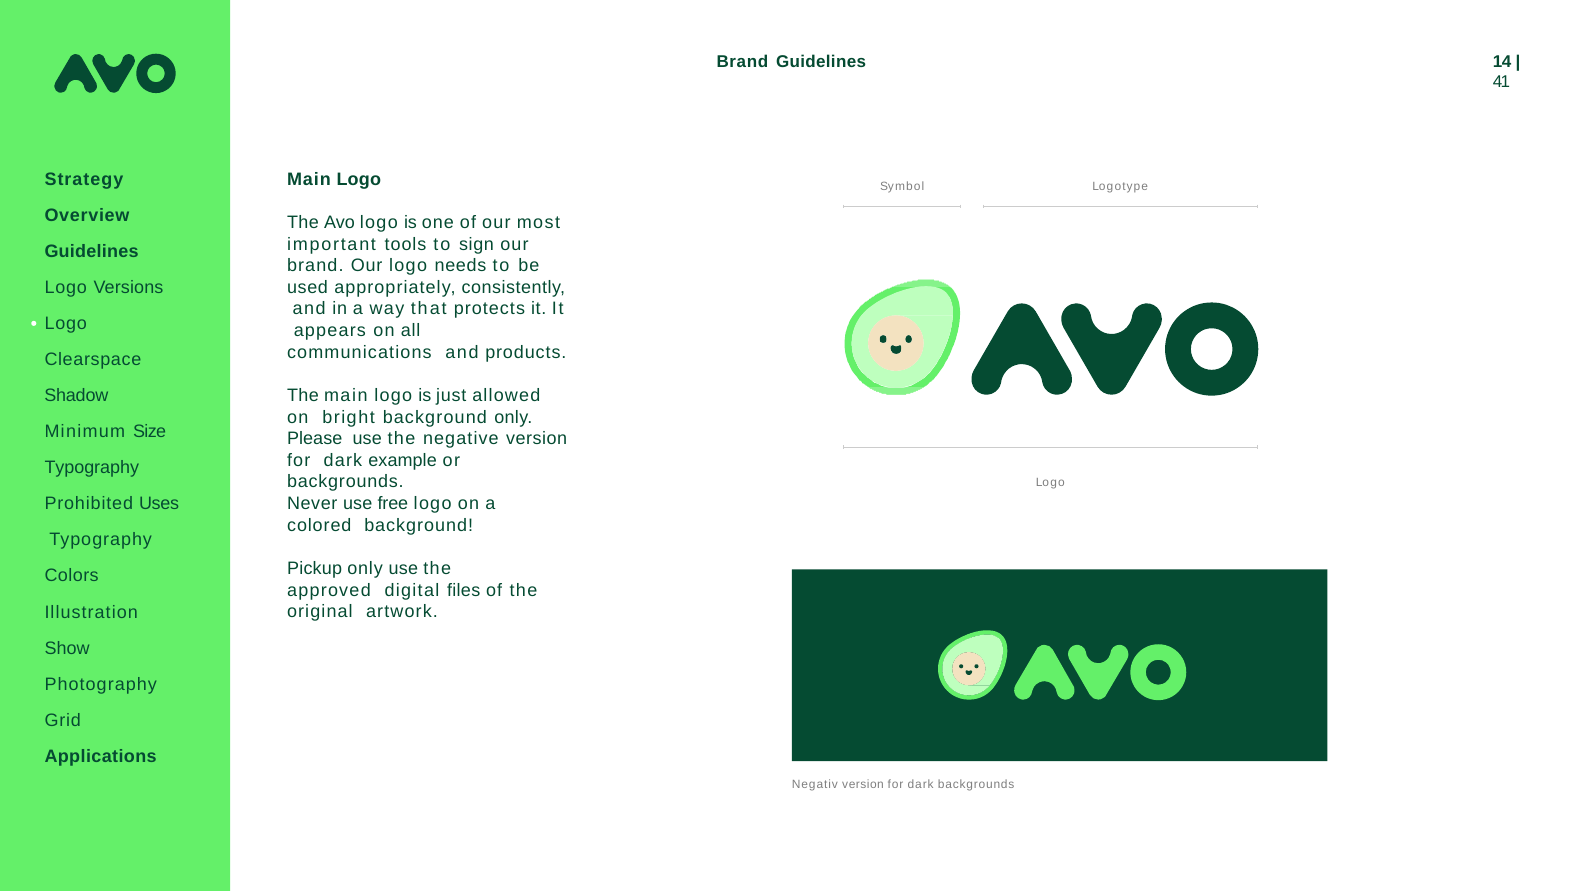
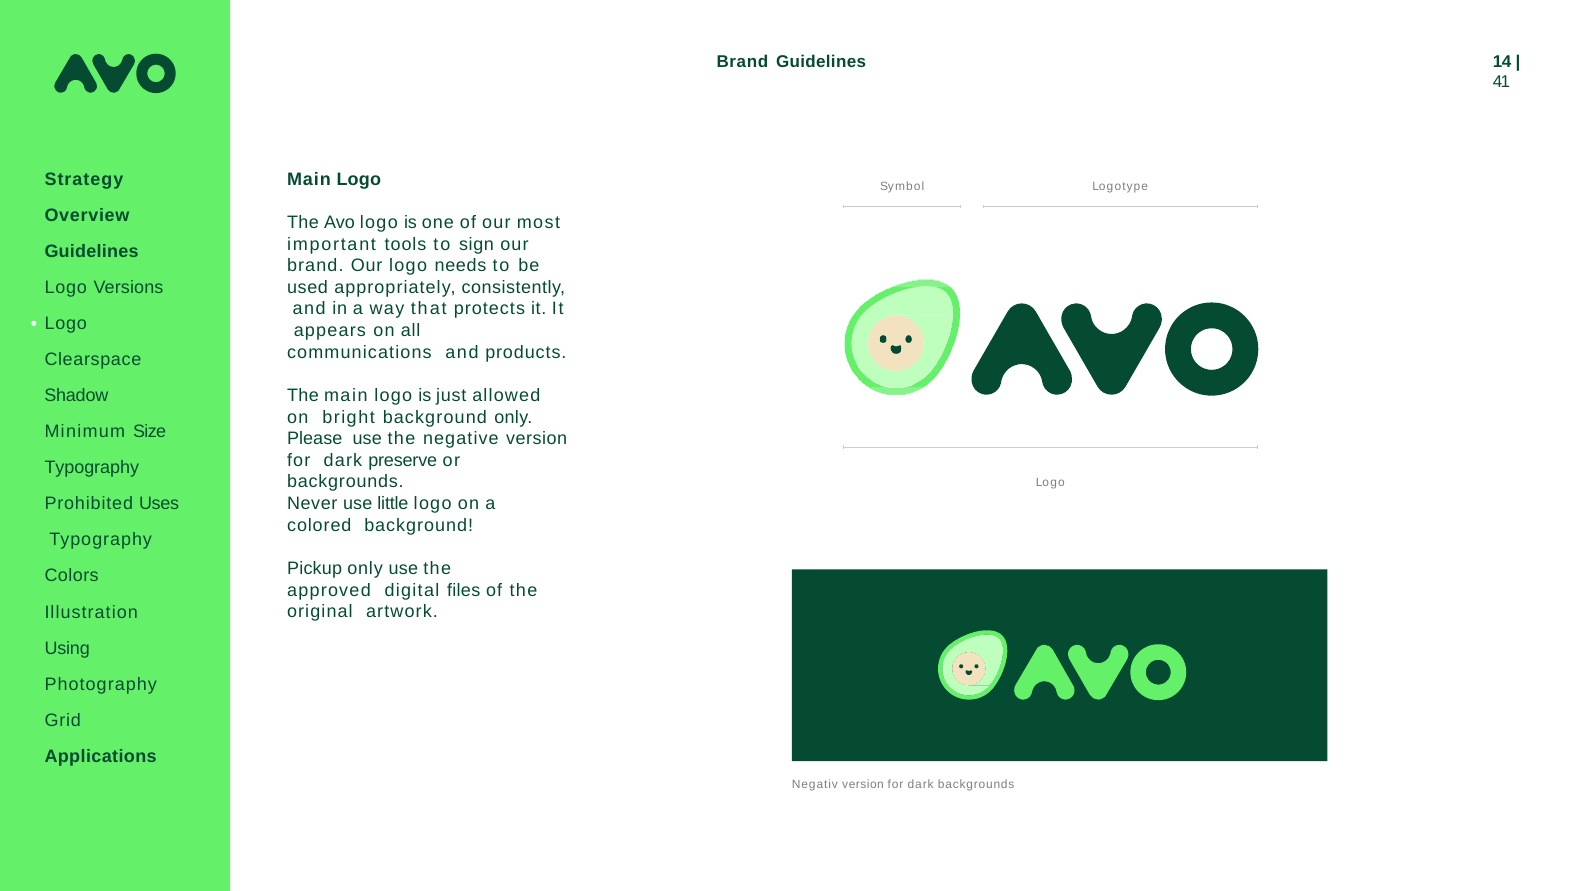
example: example -> preserve
free: free -> little
Show: Show -> Using
